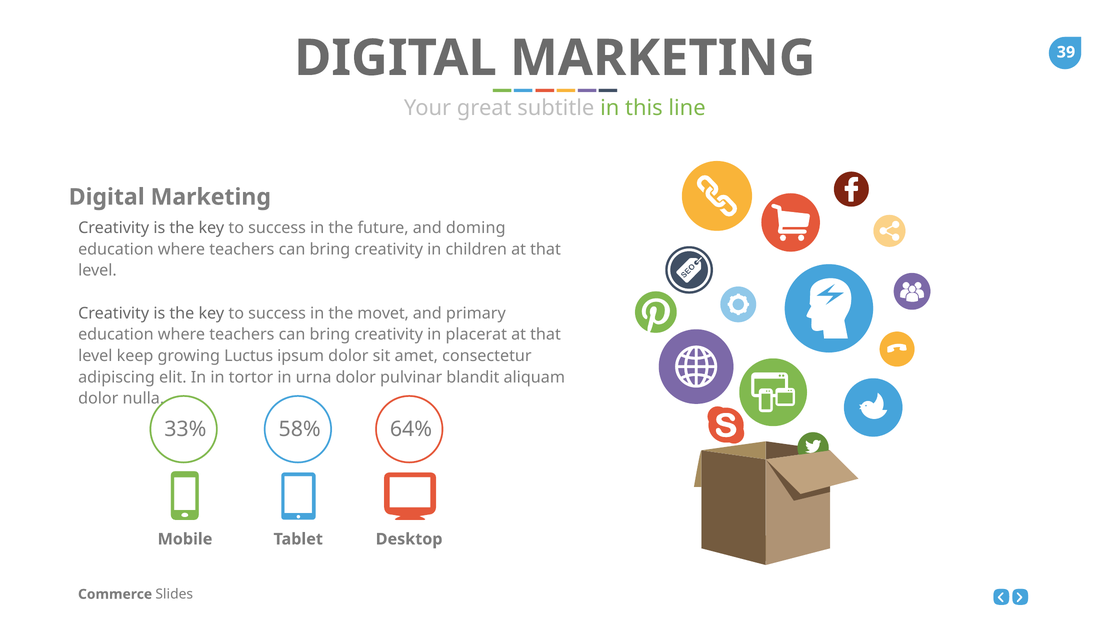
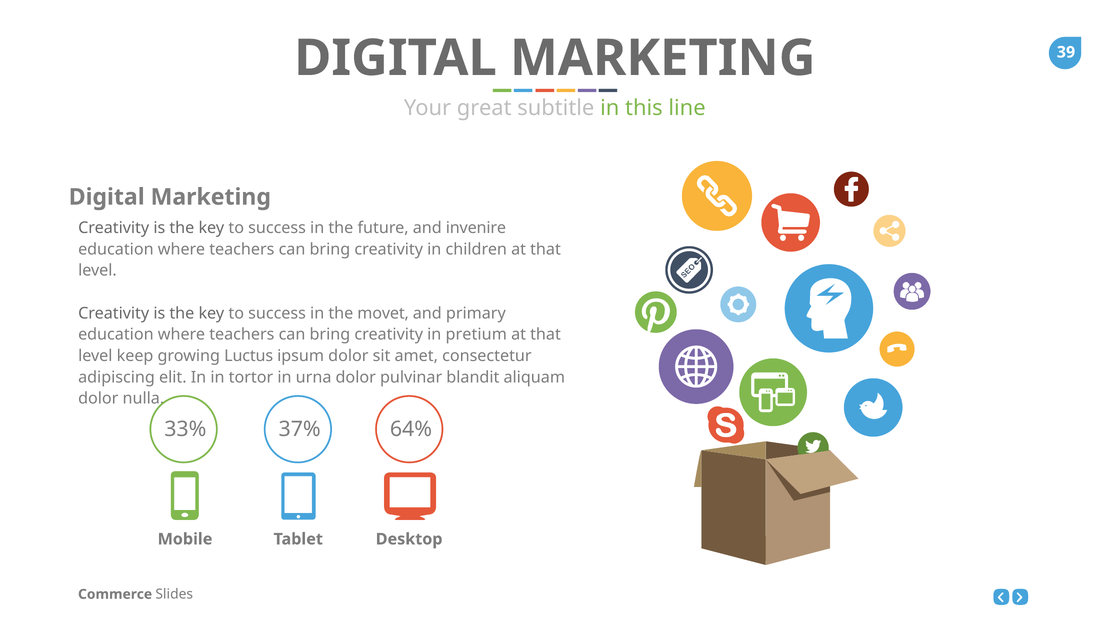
doming: doming -> invenire
placerat: placerat -> pretium
58%: 58% -> 37%
